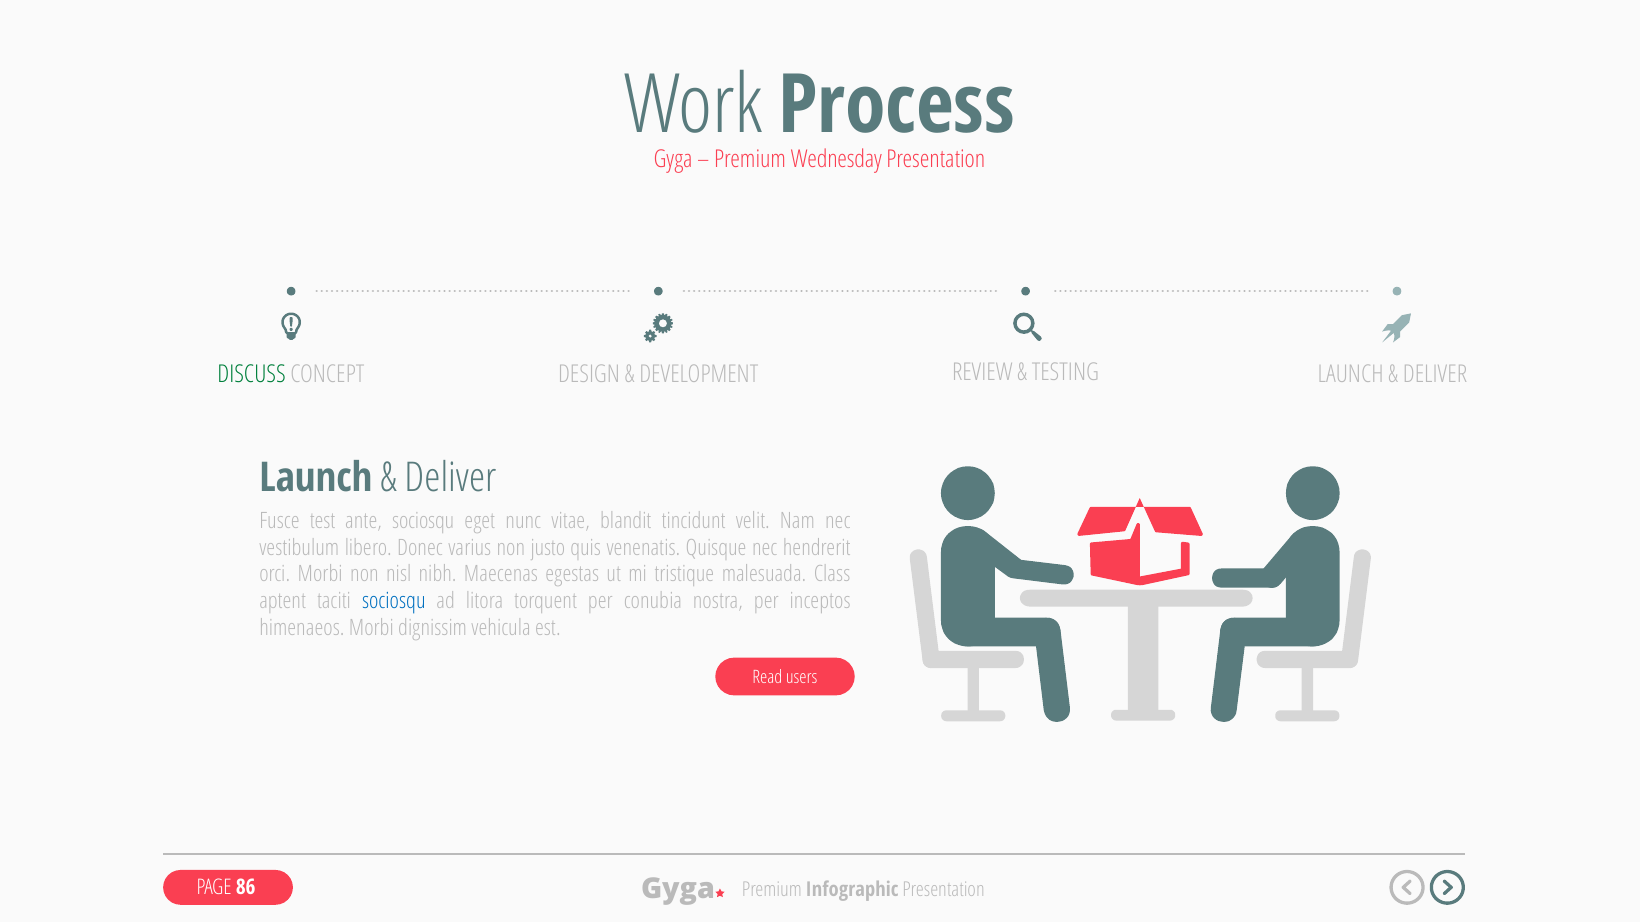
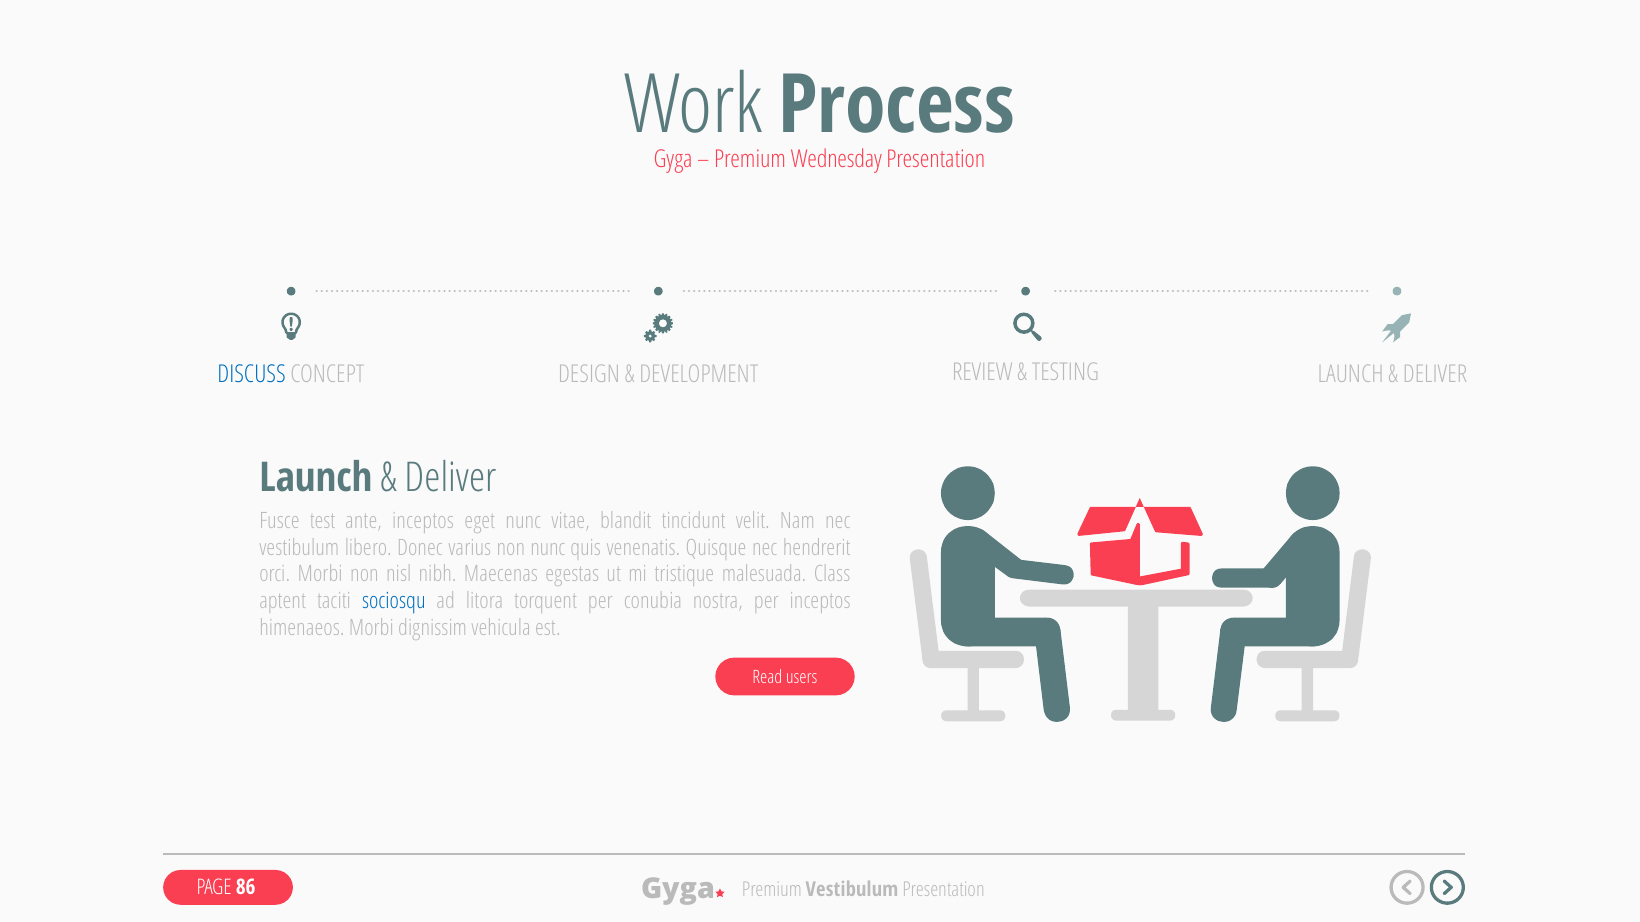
DISCUSS colour: green -> blue
ante sociosqu: sociosqu -> inceptos
non justo: justo -> nunc
Premium Infographic: Infographic -> Vestibulum
